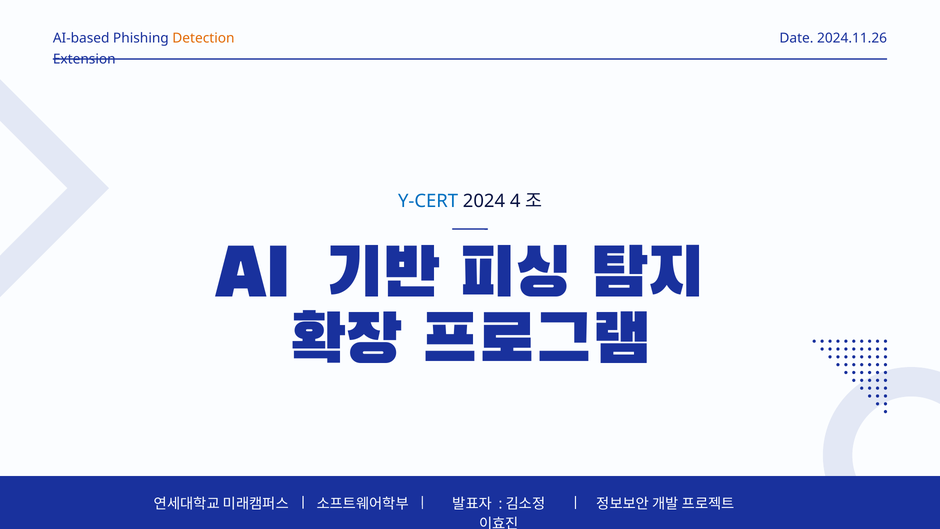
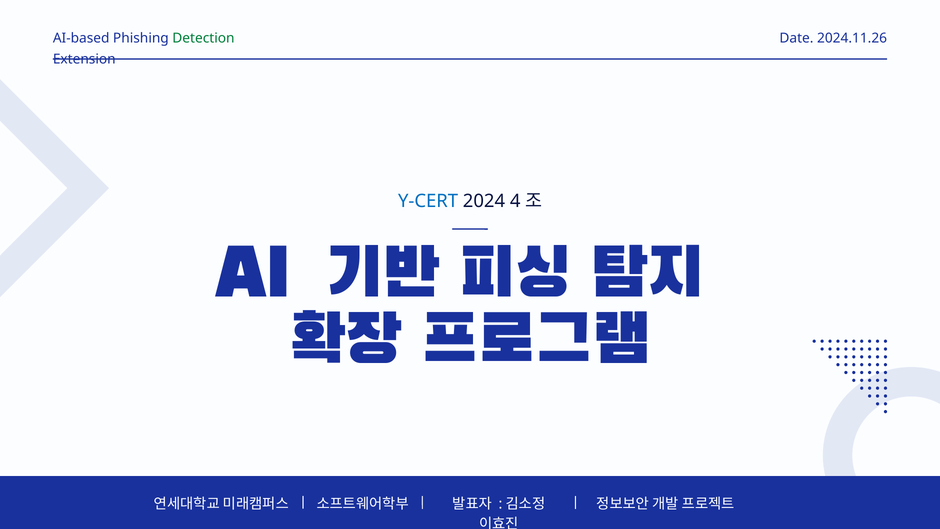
Detection colour: orange -> green
